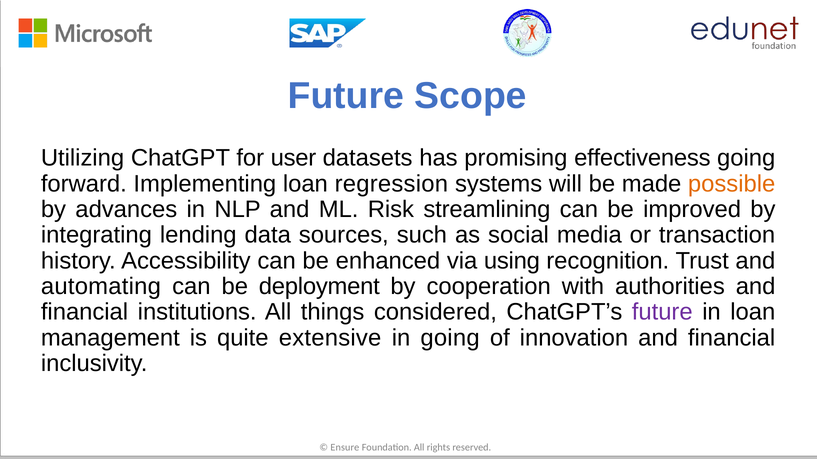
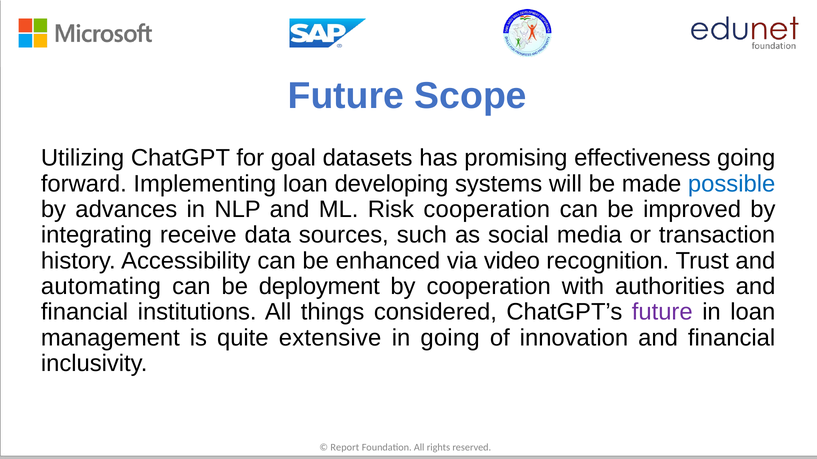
user: user -> goal
regression: regression -> developing
possible colour: orange -> blue
Risk streamlining: streamlining -> cooperation
lending: lending -> receive
using: using -> video
Ensure: Ensure -> Report
